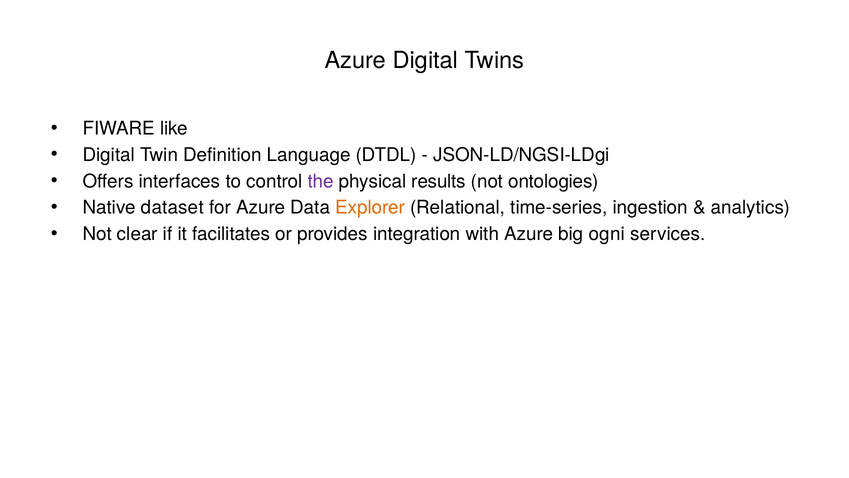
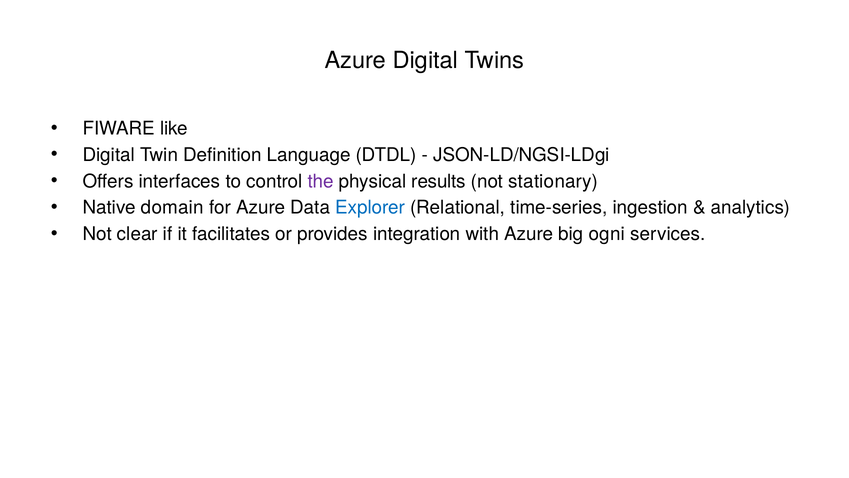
ontologies: ontologies -> stationary
dataset: dataset -> domain
Explorer colour: orange -> blue
